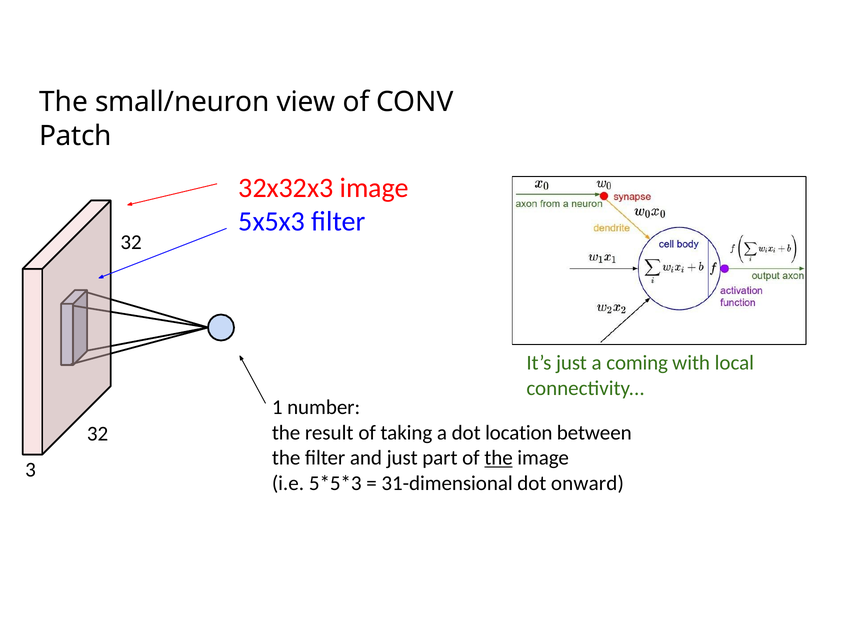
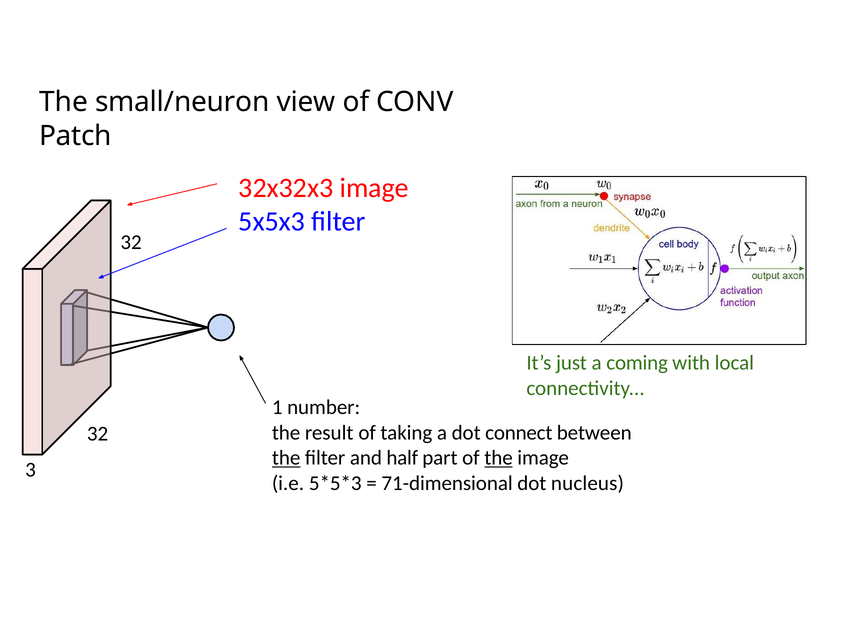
location: location -> connect
the at (286, 458) underline: none -> present
and just: just -> half
31-dimensional: 31-dimensional -> 71-dimensional
onward: onward -> nucleus
